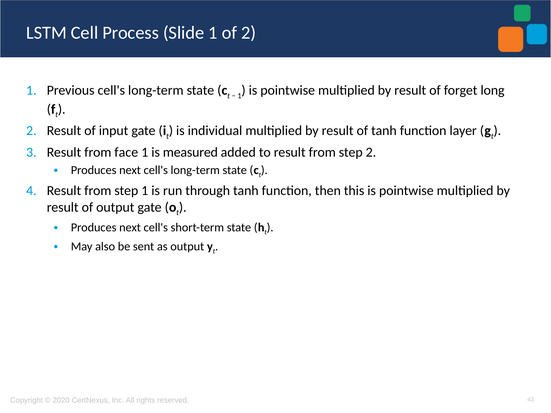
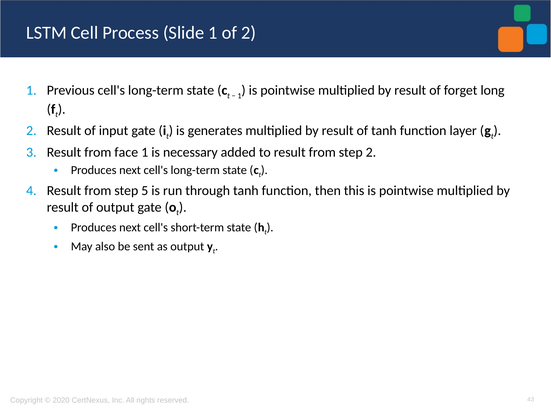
individual: individual -> generates
measured: measured -> necessary
step 1: 1 -> 5
